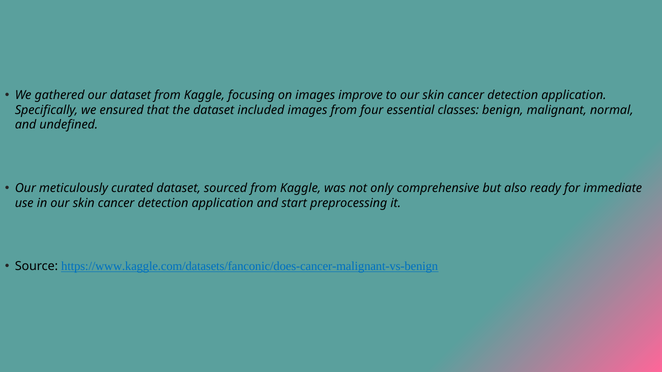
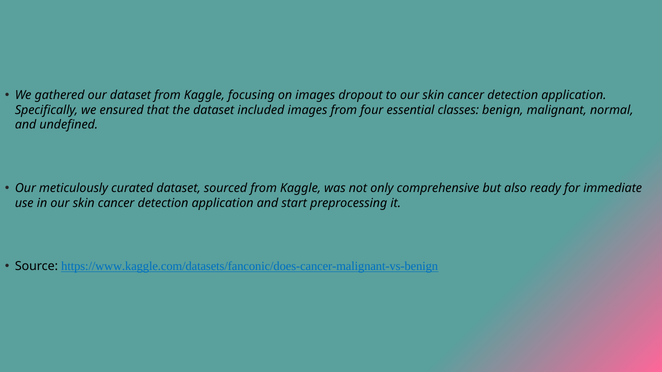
improve: improve -> dropout
